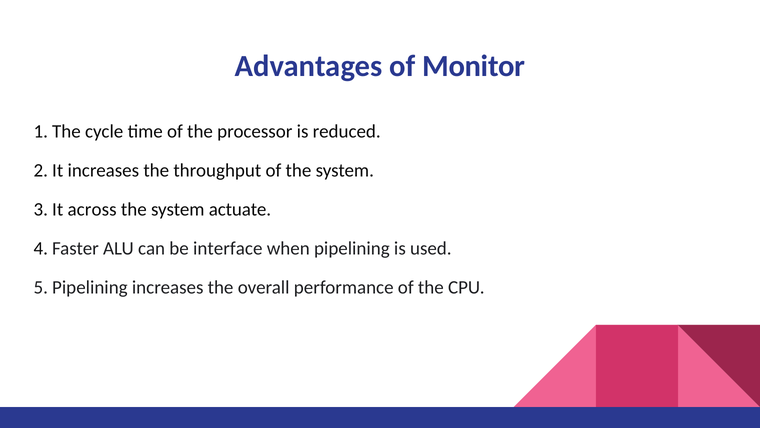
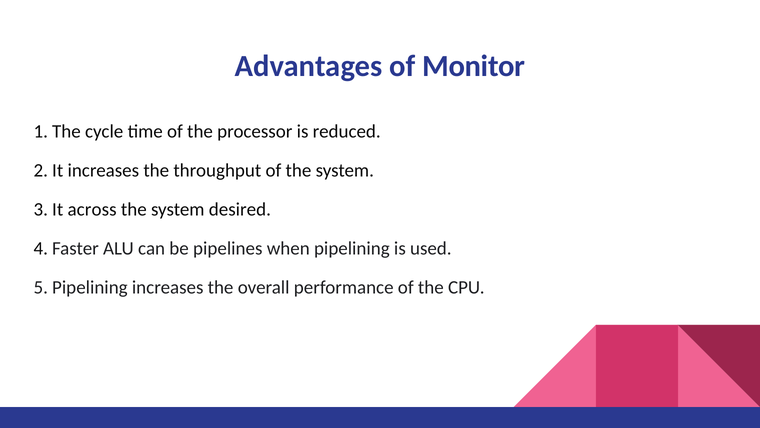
actuate: actuate -> desired
interface: interface -> pipelines
